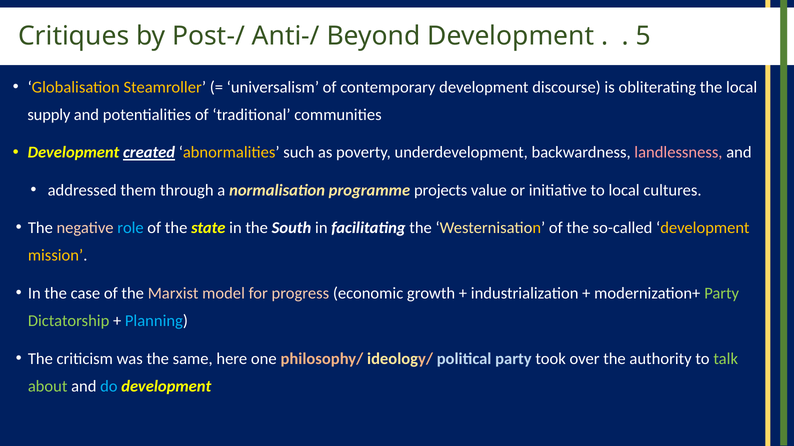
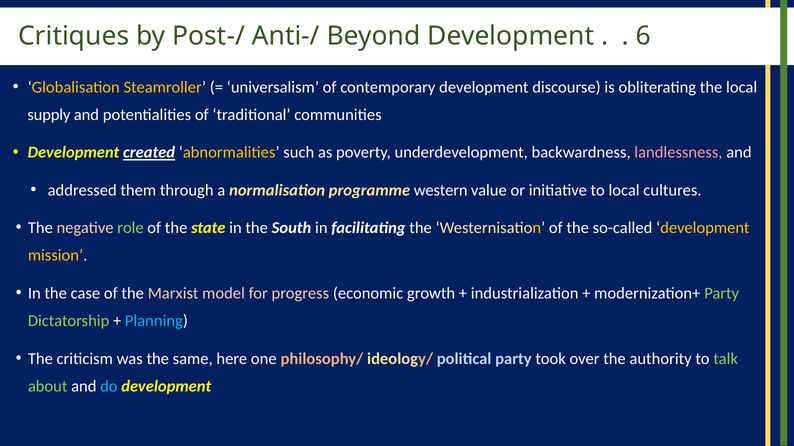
5: 5 -> 6
projects: projects -> western
role colour: light blue -> light green
